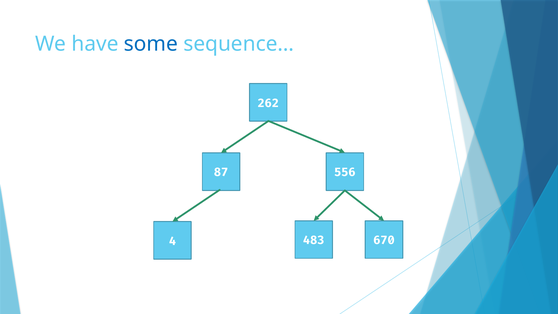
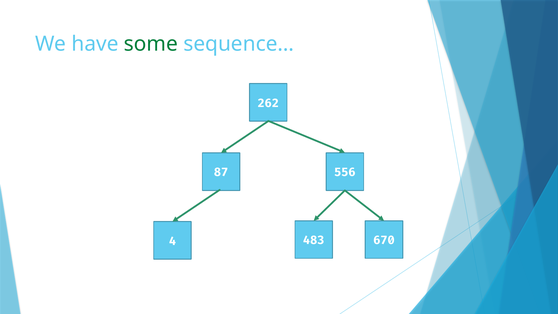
some colour: blue -> green
